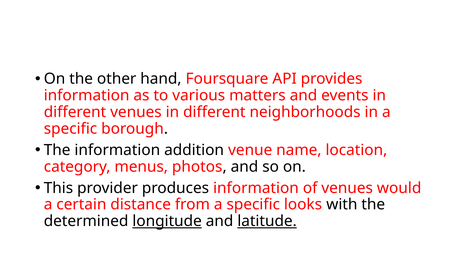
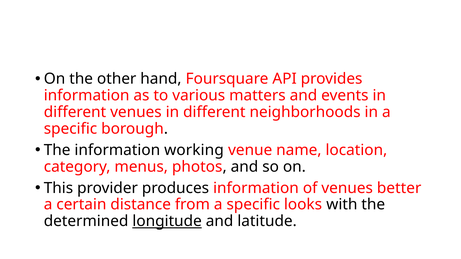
addition: addition -> working
would: would -> better
latitude underline: present -> none
